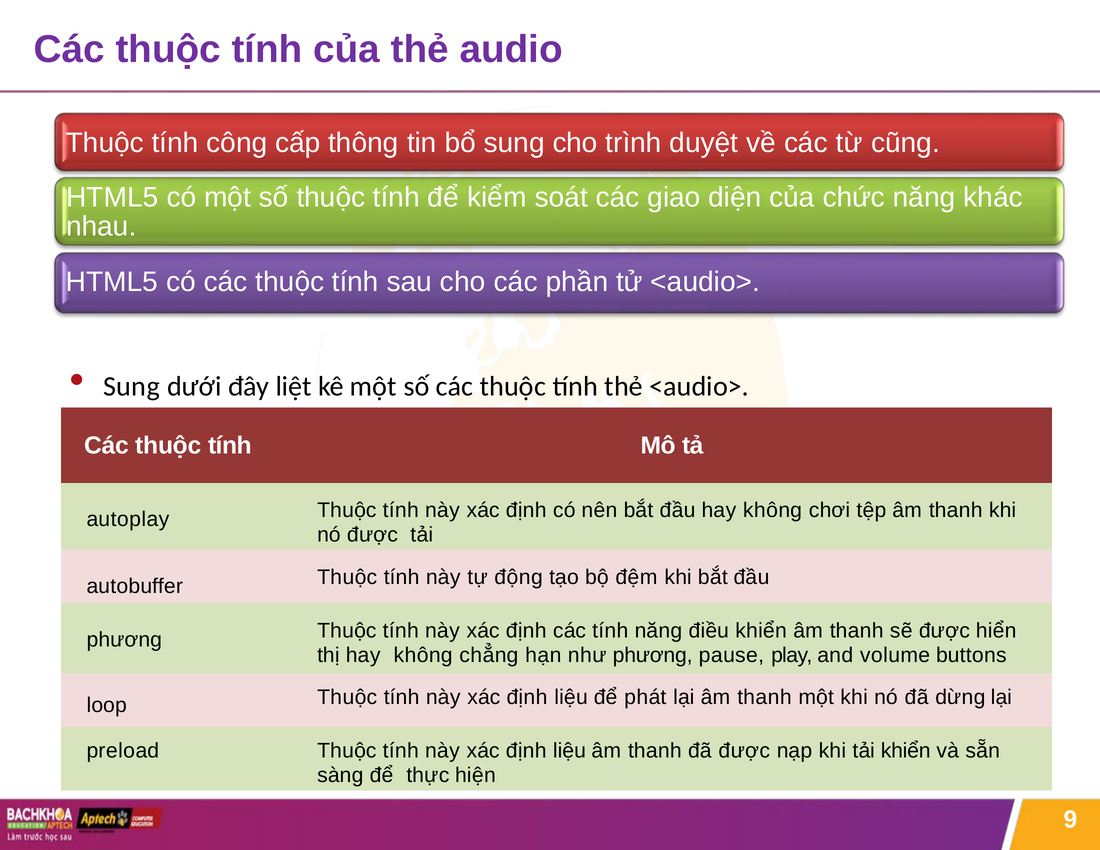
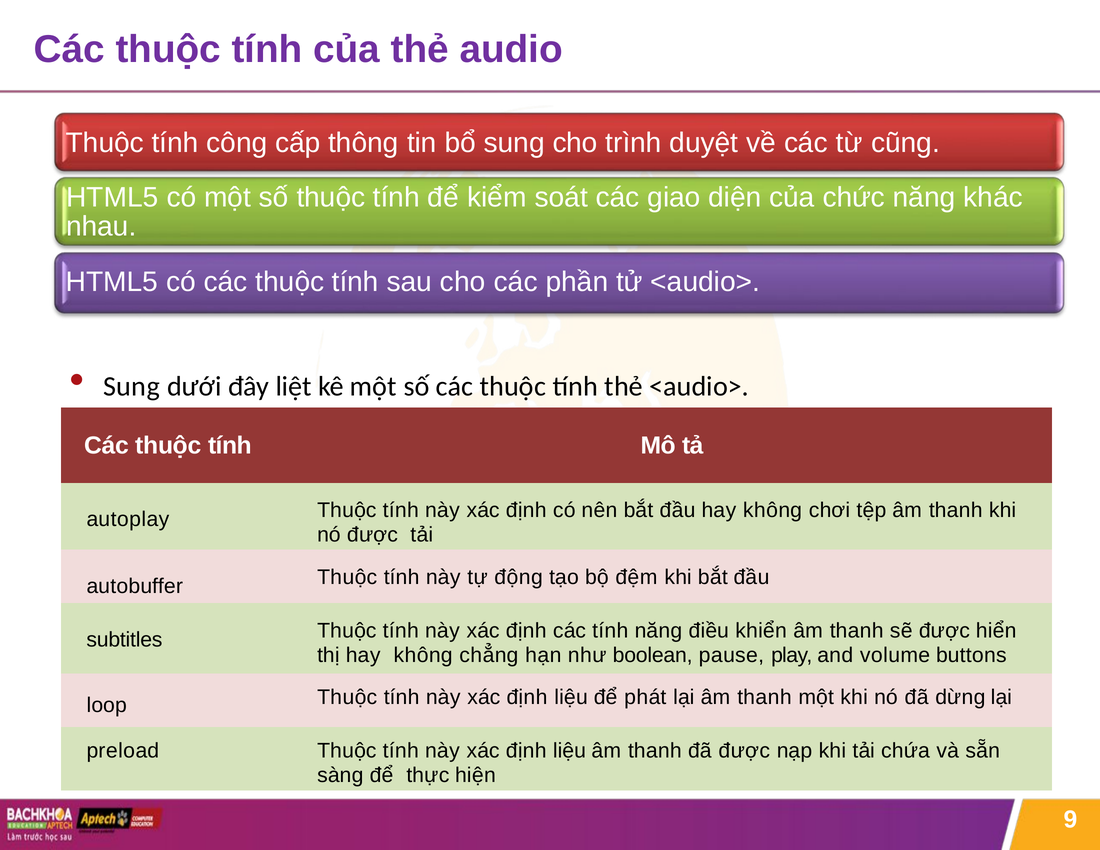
phương at (124, 640): phương -> subtitles
như phương: phương -> boolean
tải khiển: khiển -> chứa
